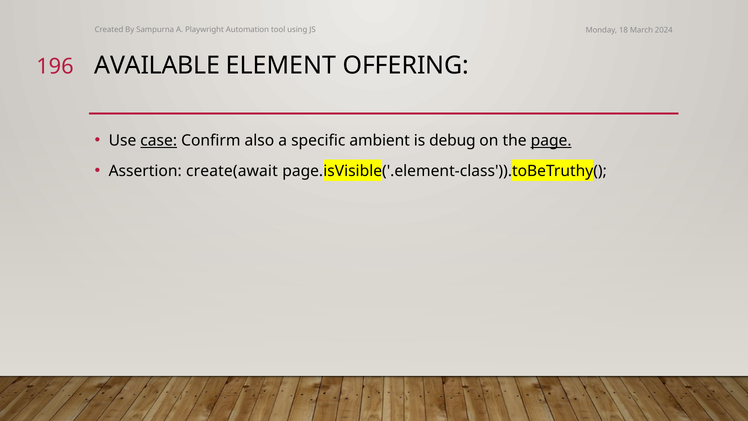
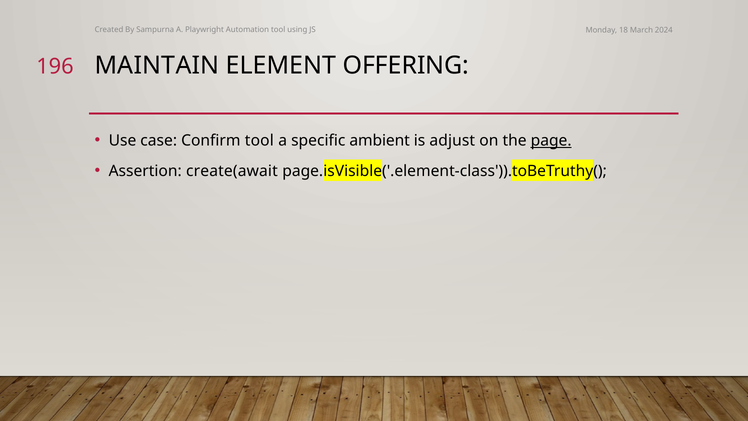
AVAILABLE: AVAILABLE -> MAINTAIN
case underline: present -> none
Confirm also: also -> tool
debug: debug -> adjust
